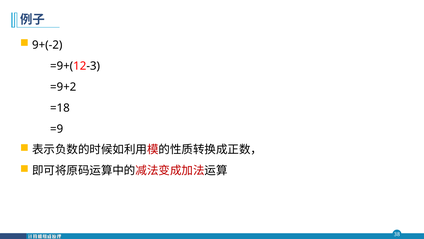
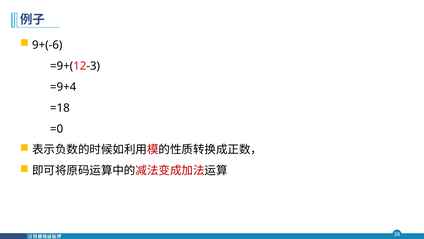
9+(-2: 9+(-2 -> 9+(-6
=9+2: =9+2 -> =9+4
=9: =9 -> =0
